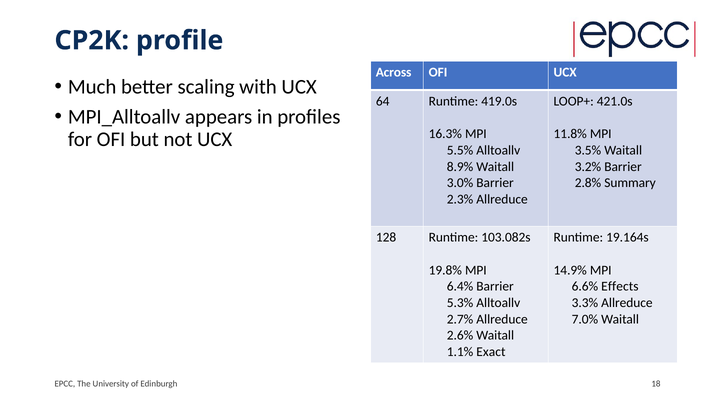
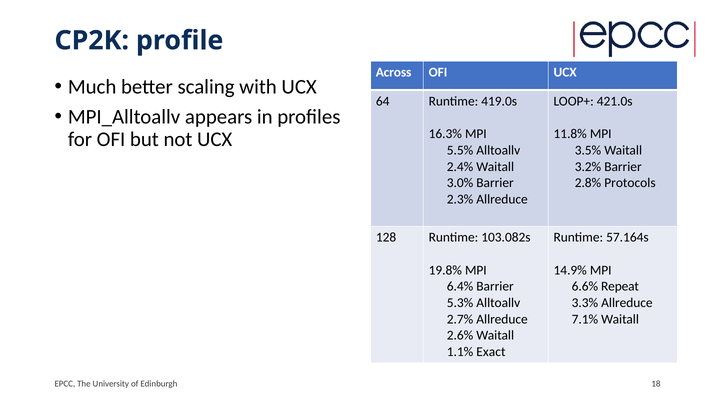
8.9%: 8.9% -> 2.4%
Summary: Summary -> Protocols
19.164s: 19.164s -> 57.164s
Effects: Effects -> Repeat
7.0%: 7.0% -> 7.1%
